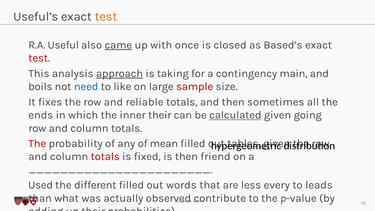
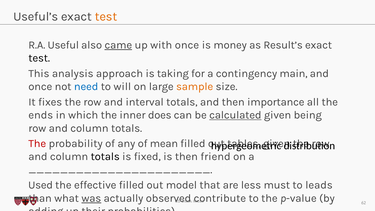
closed: closed -> money
Based’s: Based’s -> Result’s
test at (39, 58) colour: red -> black
approach underline: present -> none
boils at (40, 87): boils -> once
like: like -> will
sample colour: red -> orange
reliable: reliable -> interval
sometimes: sometimes -> importance
inner their: their -> does
going: going -> being
totals at (105, 157) colour: red -> black
different: different -> effective
words: words -> model
every: every -> must
was underline: none -> present
